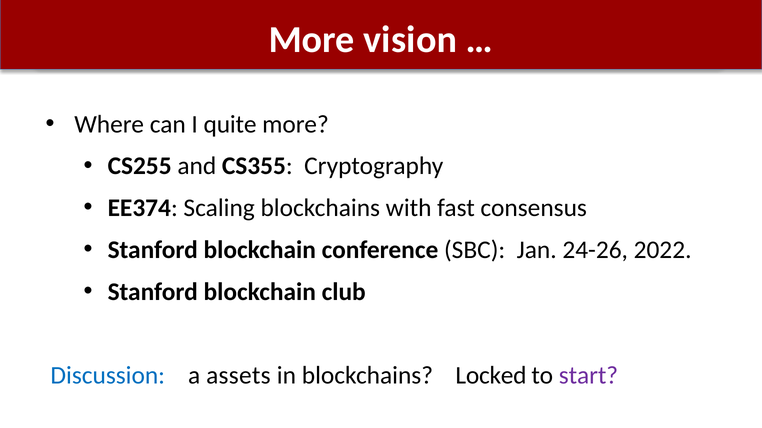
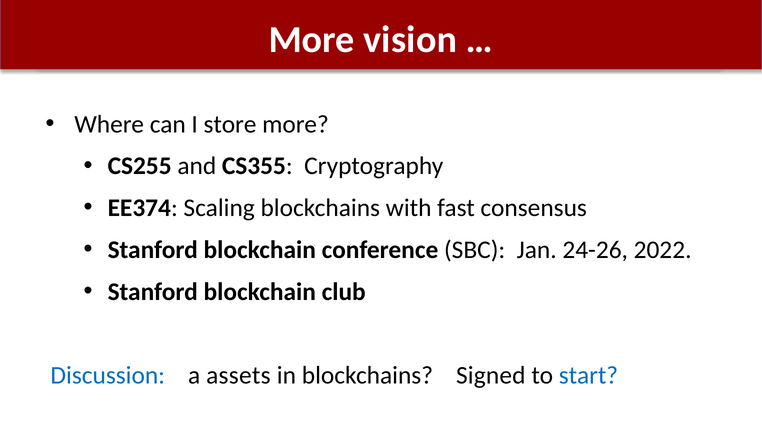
quite: quite -> store
Locked: Locked -> Signed
start colour: purple -> blue
